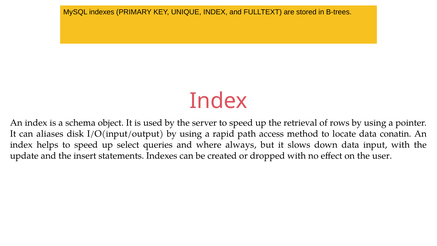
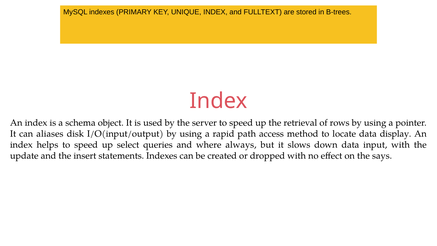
conatin: conatin -> display
user: user -> says
